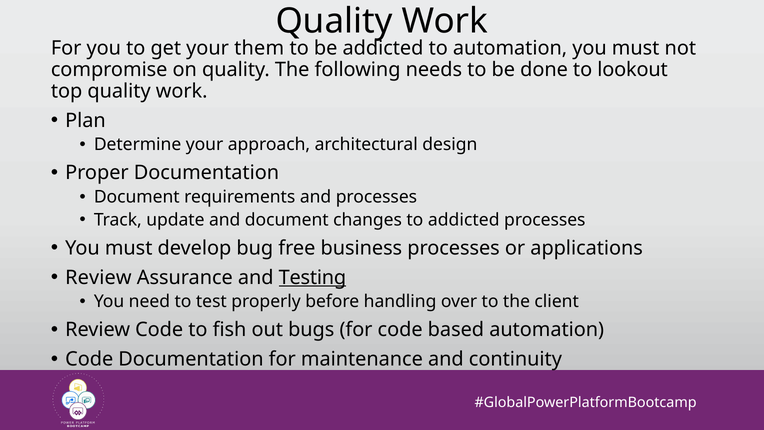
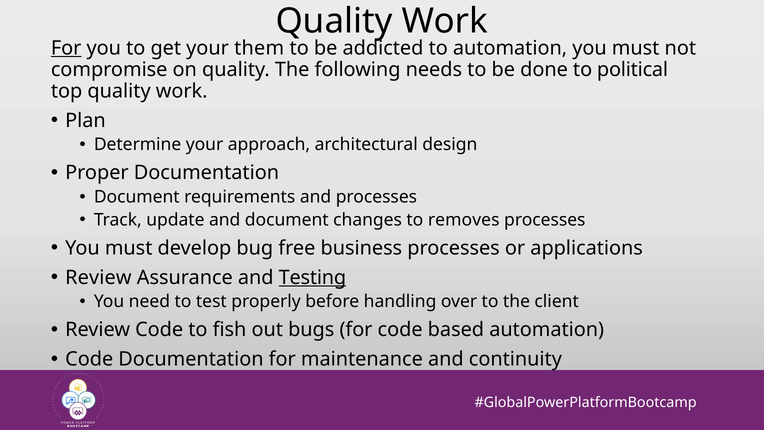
For at (66, 48) underline: none -> present
lookout: lookout -> political
to addicted: addicted -> removes
